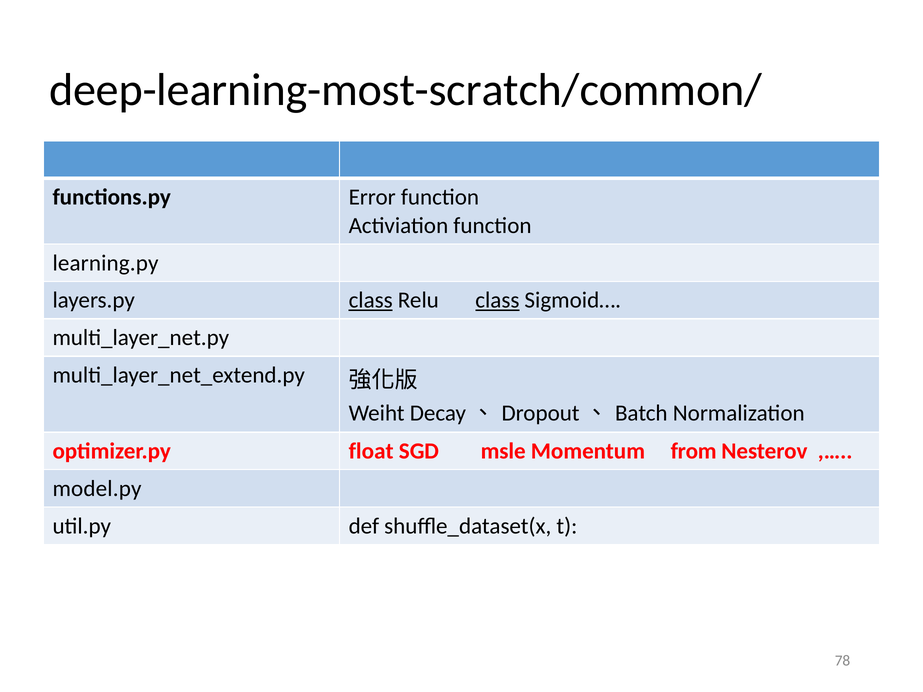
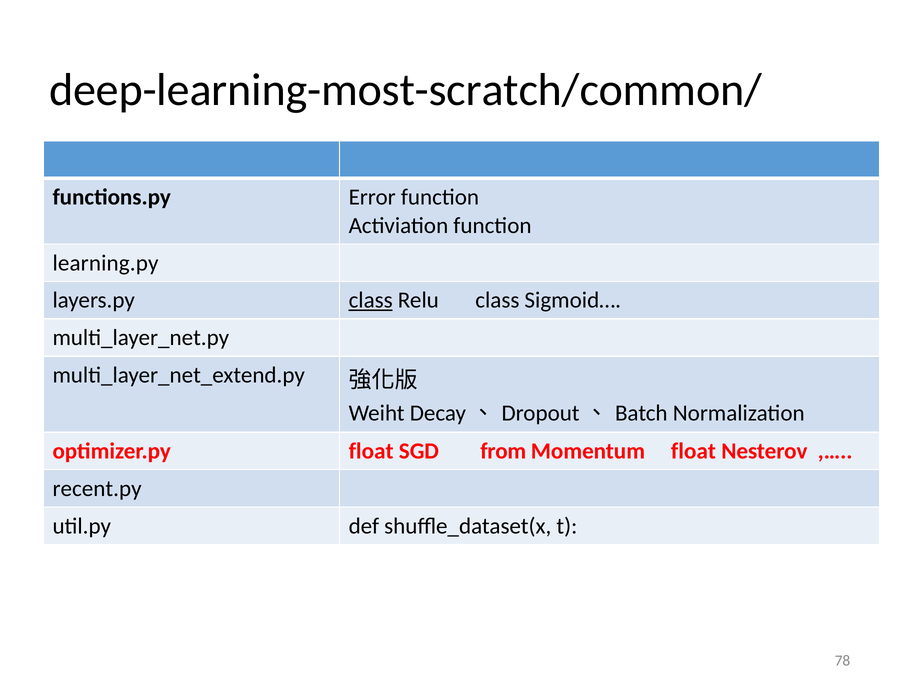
class at (497, 300) underline: present -> none
msle: msle -> from
Momentum from: from -> float
model.py: model.py -> recent.py
